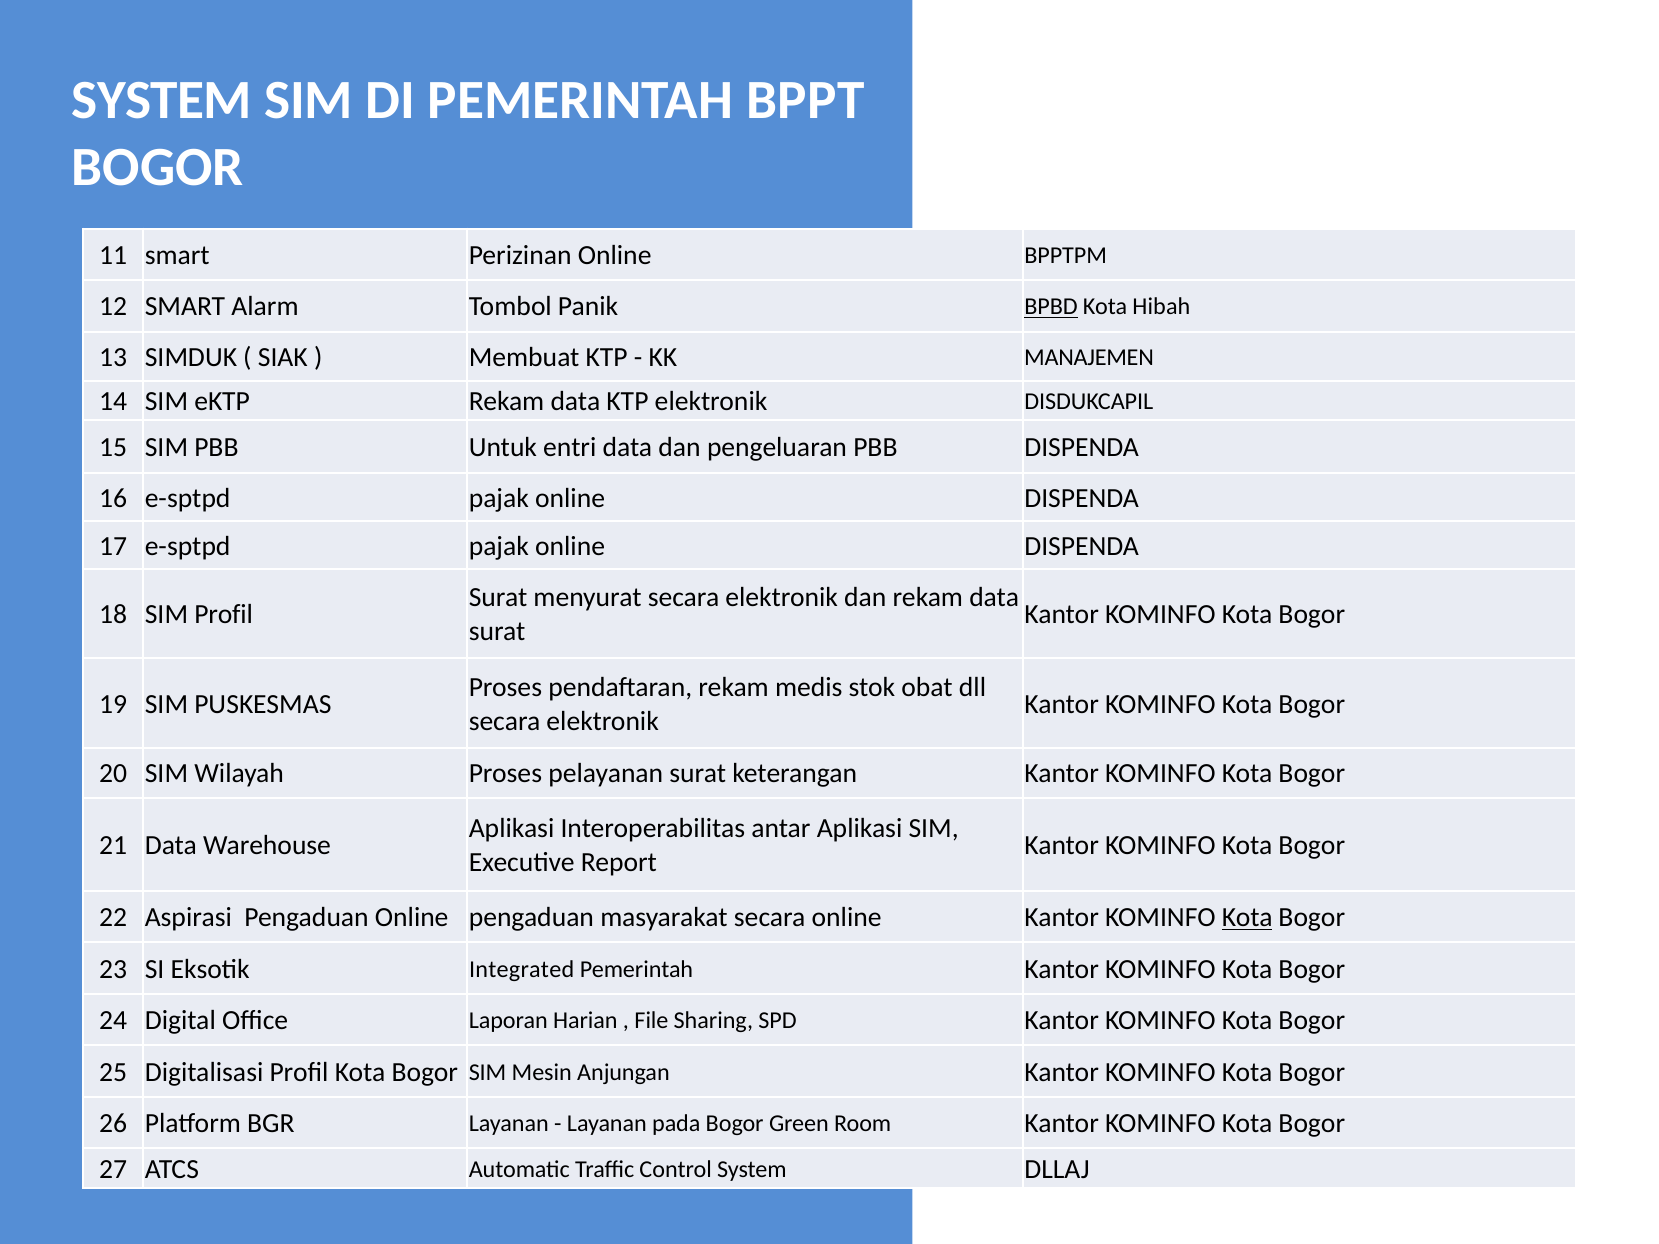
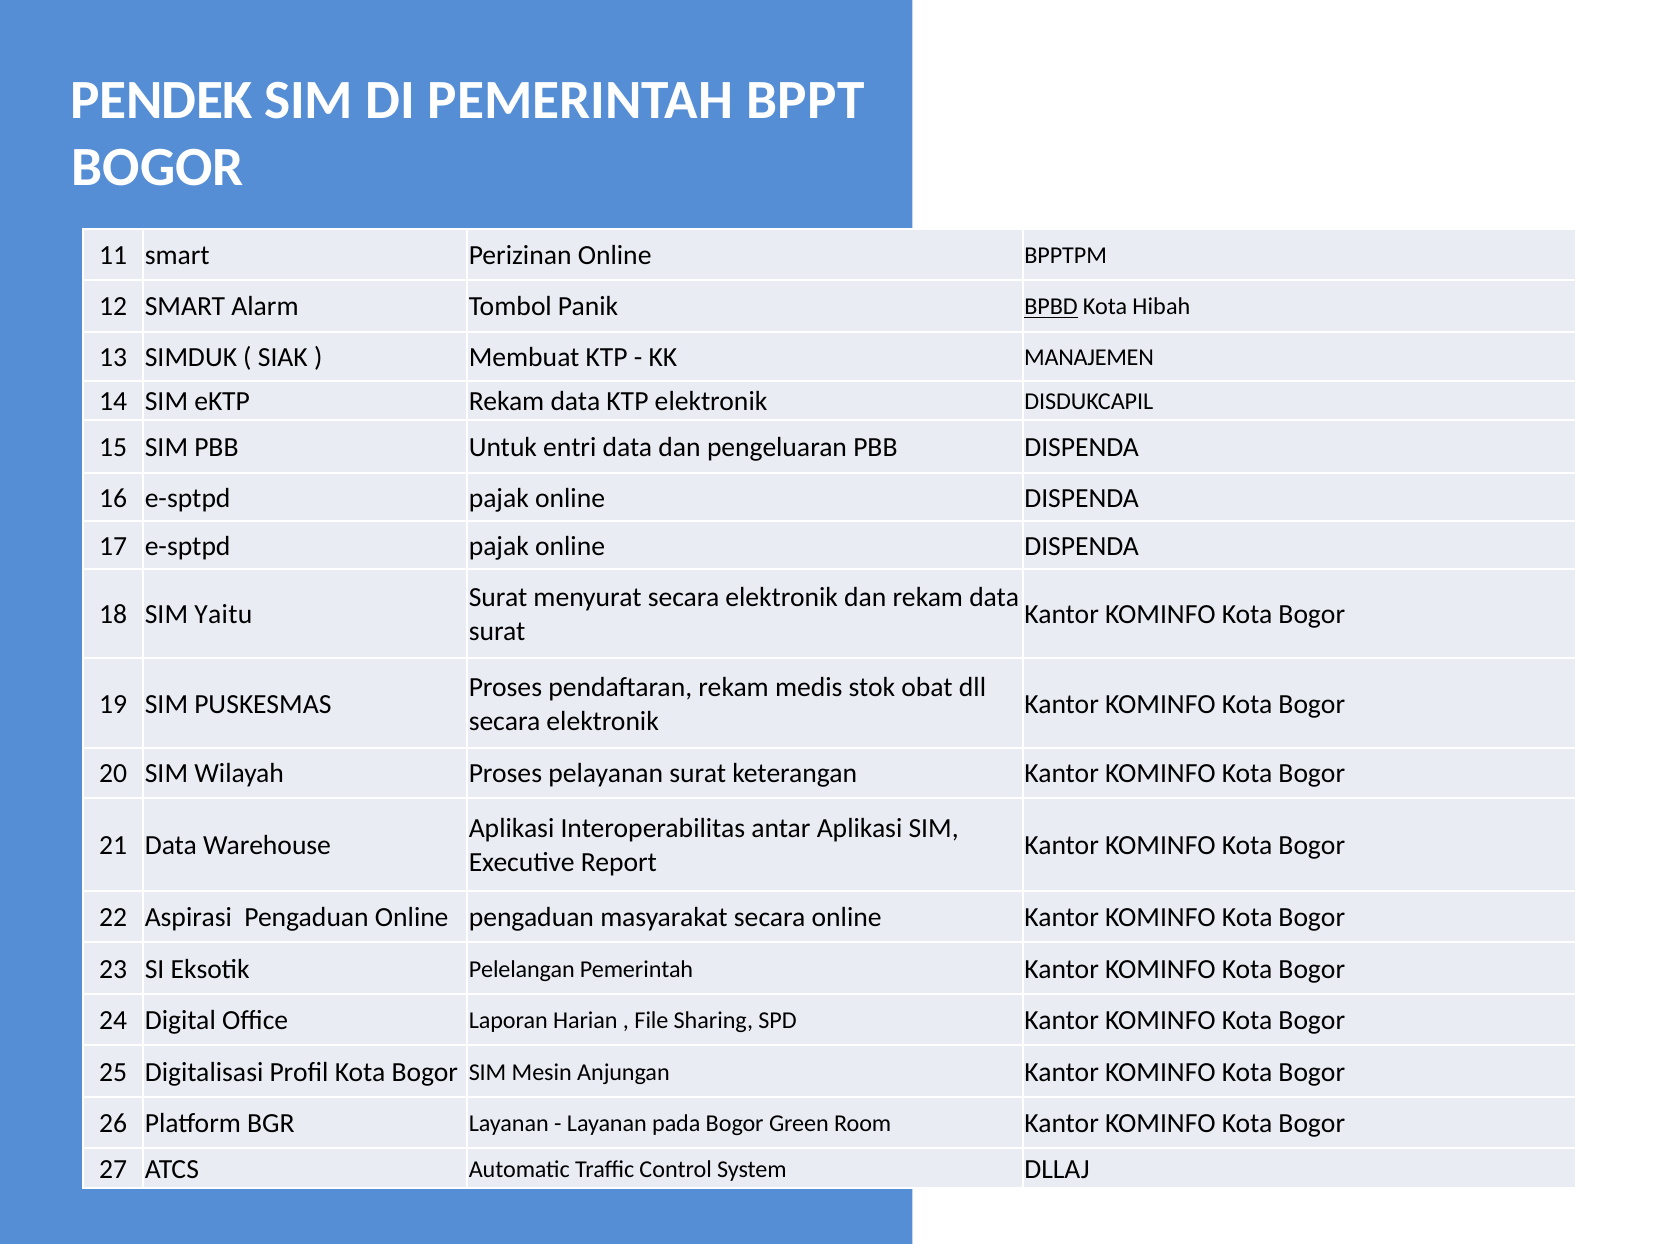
SYSTEM at (162, 100): SYSTEM -> PENDEK
SIM Profil: Profil -> Yaitu
Kota at (1247, 918) underline: present -> none
Integrated: Integrated -> Pelelangan
